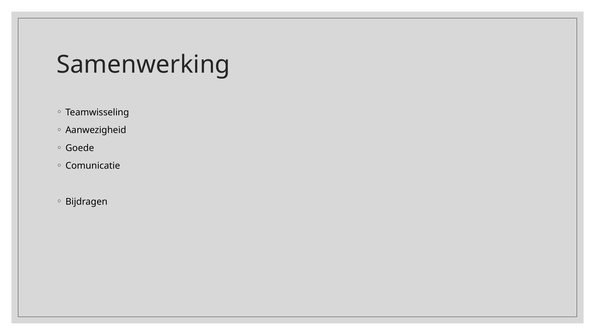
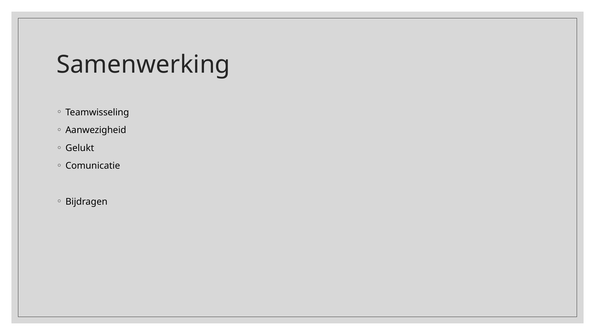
Goede: Goede -> Gelukt
